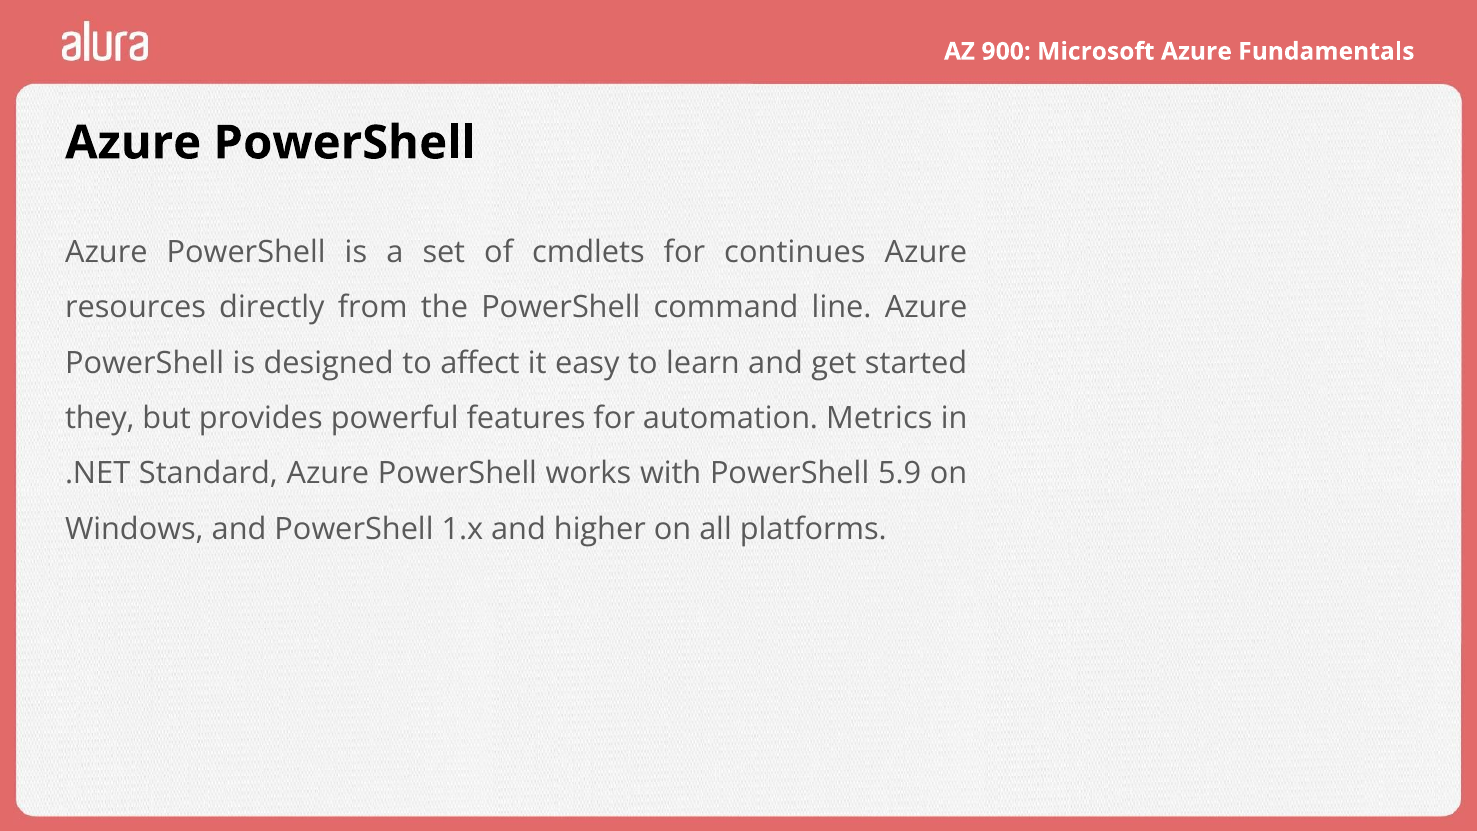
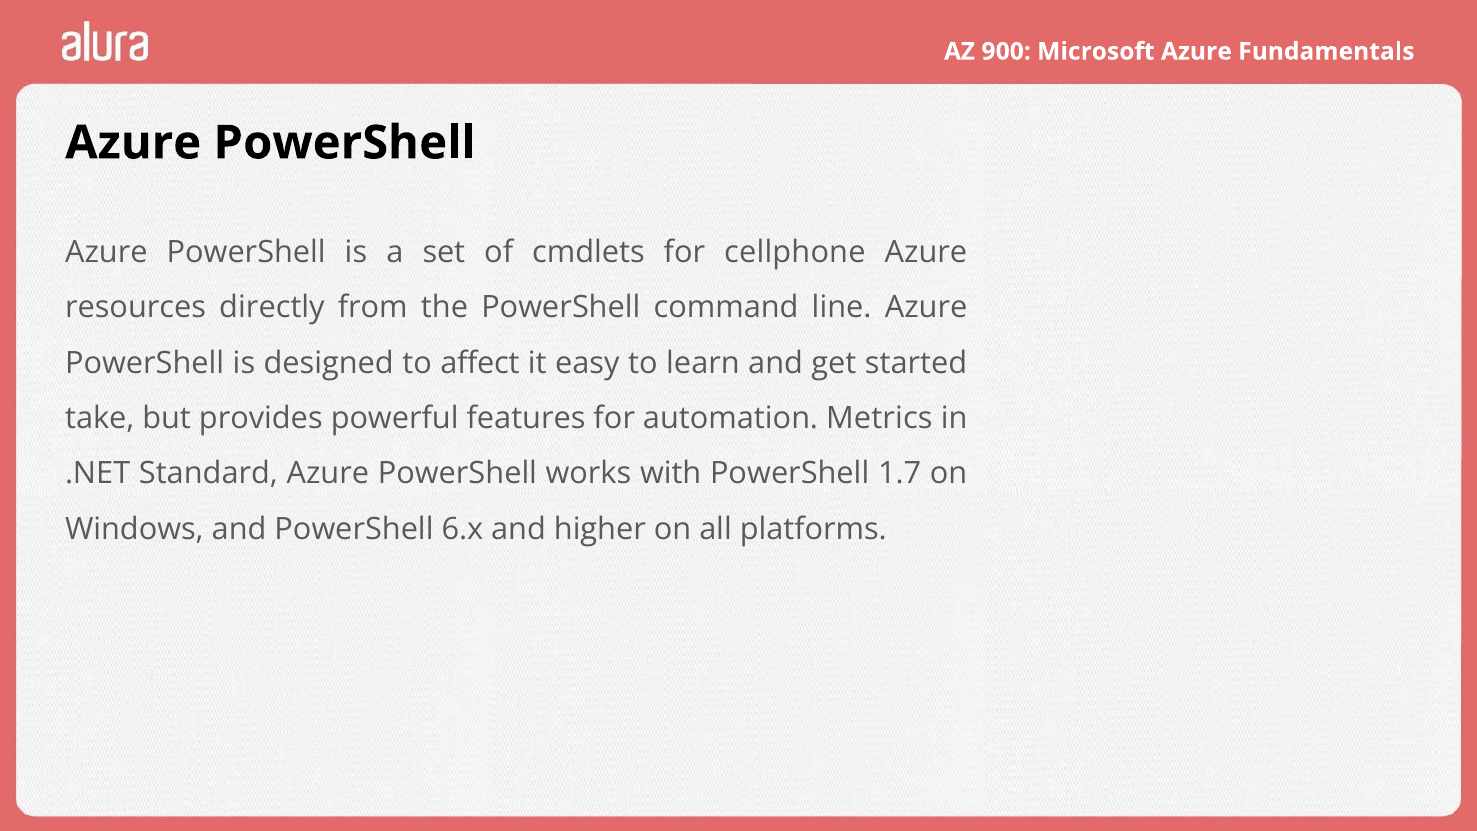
continues: continues -> cellphone
they: they -> take
5.9: 5.9 -> 1.7
1.x: 1.x -> 6.x
